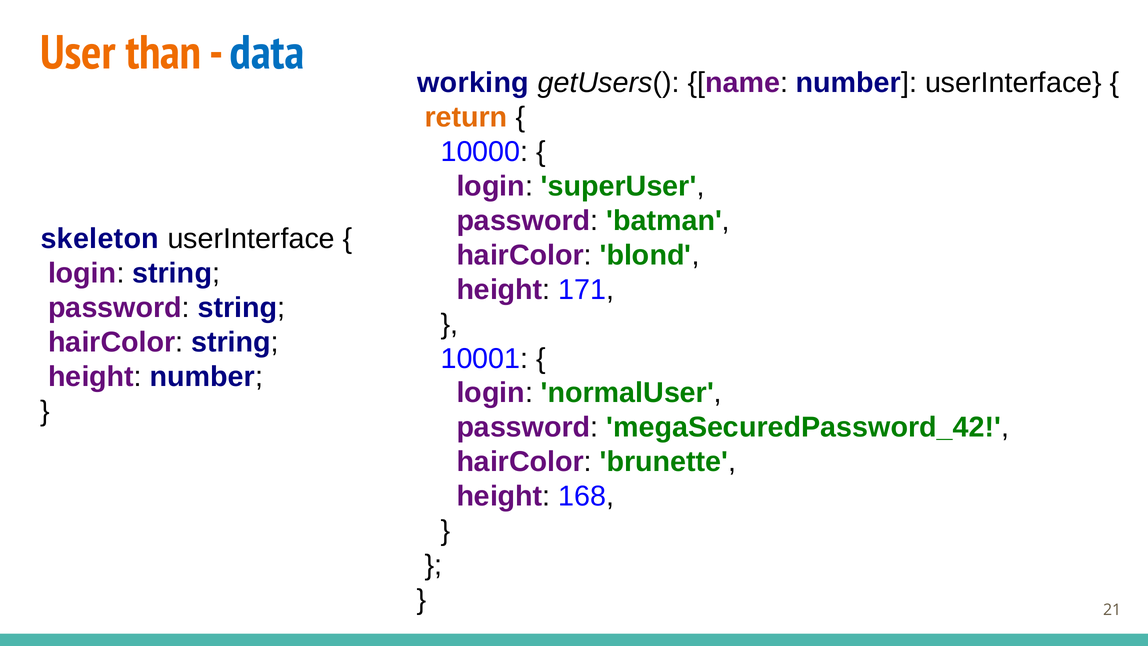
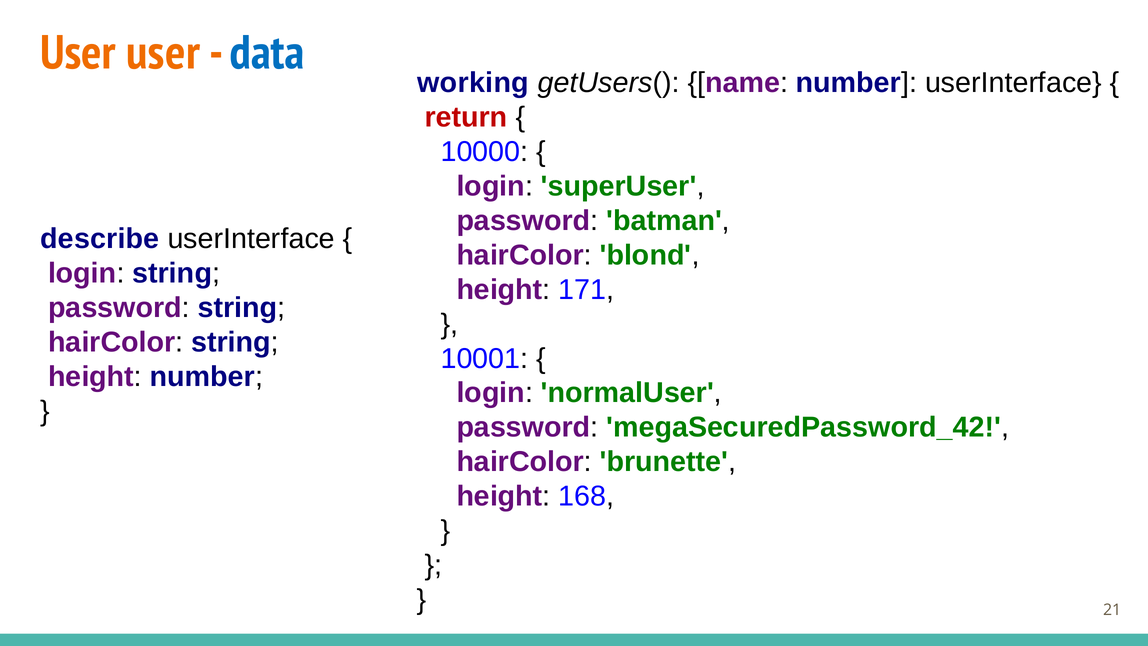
User than: than -> user
return colour: orange -> red
skeleton: skeleton -> describe
